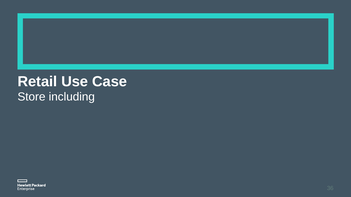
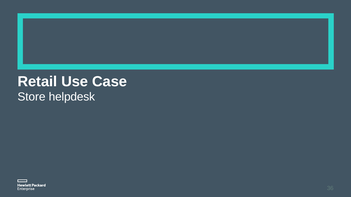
including: including -> helpdesk
